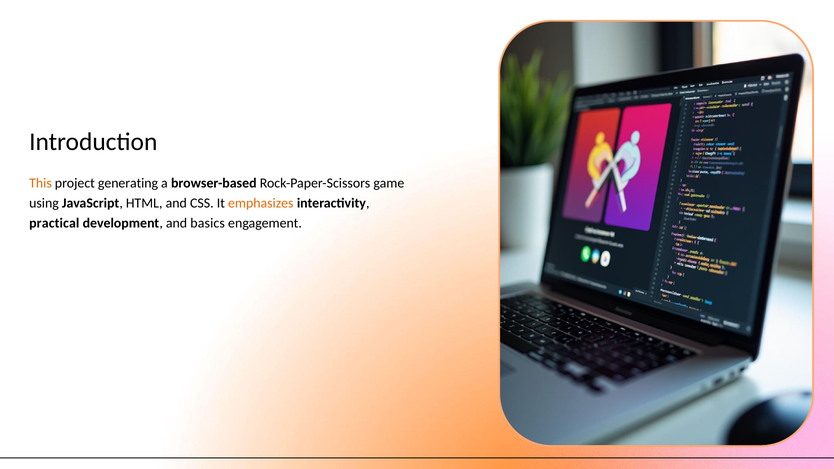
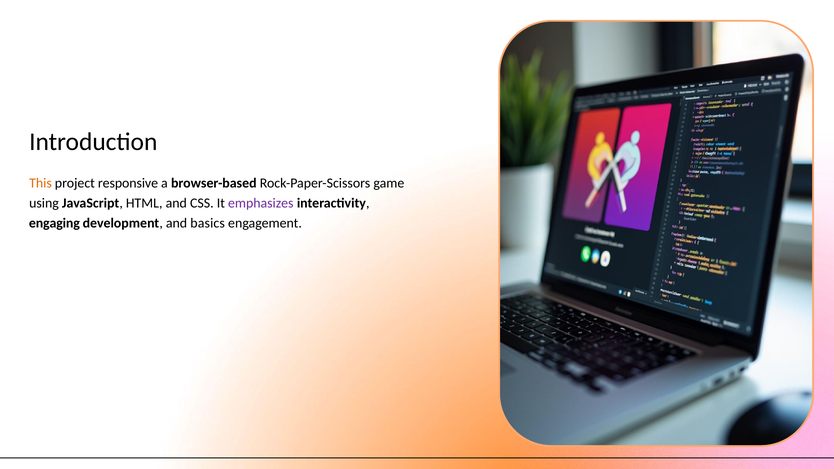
generating: generating -> responsive
emphasizes colour: orange -> purple
practical: practical -> engaging
